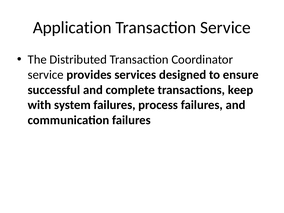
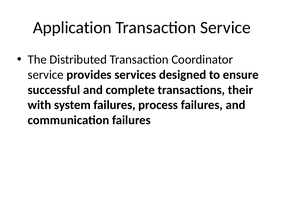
keep: keep -> their
